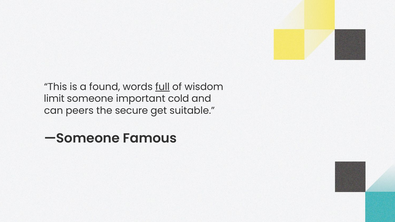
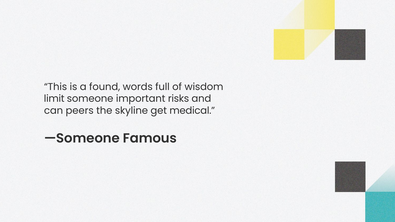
full underline: present -> none
cold: cold -> risks
secure: secure -> skyline
suitable: suitable -> medical
